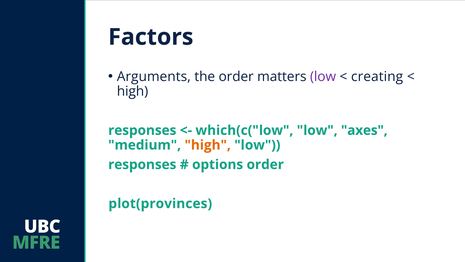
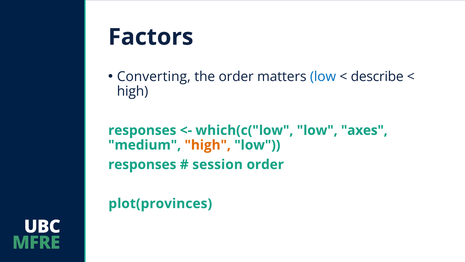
Arguments: Arguments -> Converting
low at (323, 77) colour: purple -> blue
creating: creating -> describe
options: options -> session
